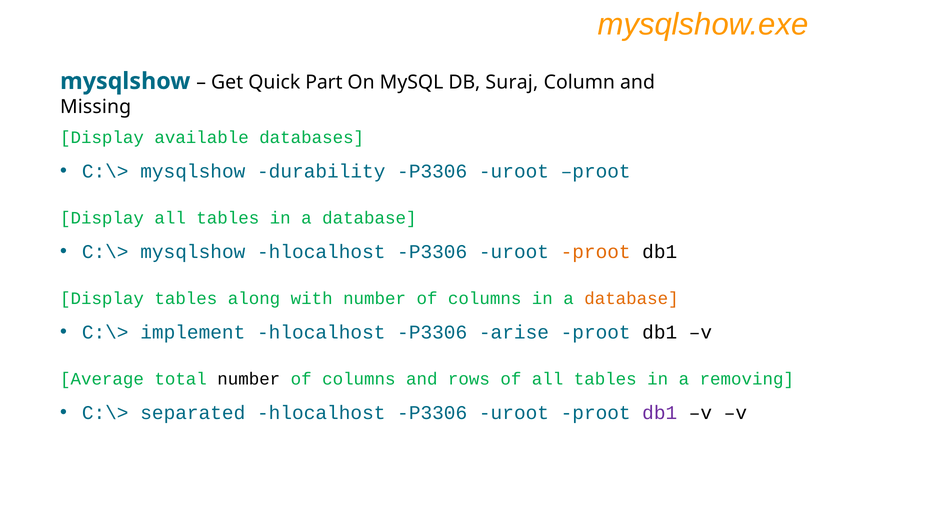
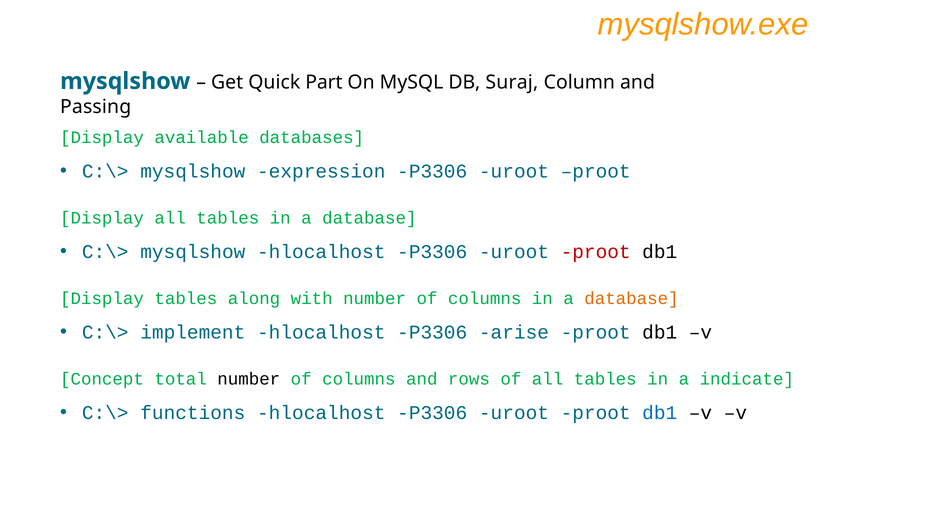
Missing: Missing -> Passing
durability: durability -> expression
proot at (596, 252) colour: orange -> red
Average: Average -> Concept
removing: removing -> indicate
separated: separated -> functions
db1 at (660, 412) colour: purple -> blue
